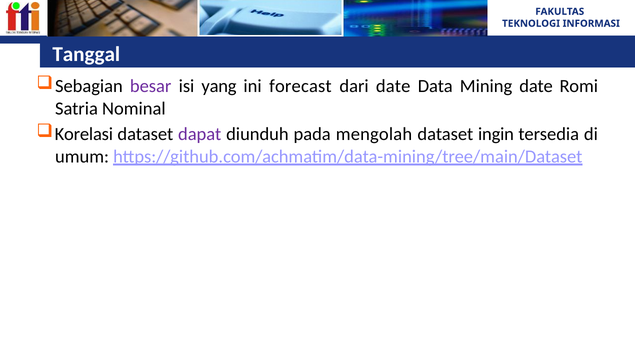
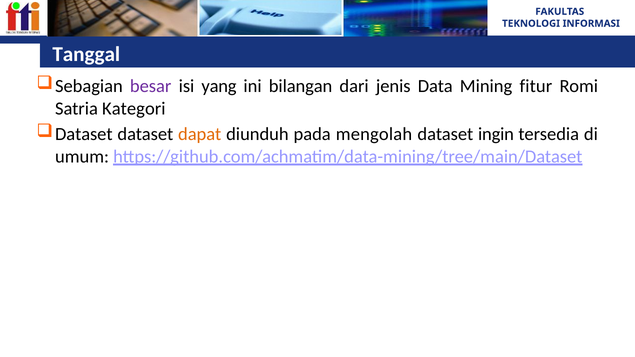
forecast: forecast -> bilangan
dari date: date -> jenis
Mining date: date -> fitur
Nominal: Nominal -> Kategori
Korelasi at (84, 134): Korelasi -> Dataset
dapat colour: purple -> orange
